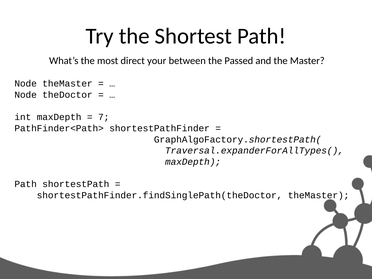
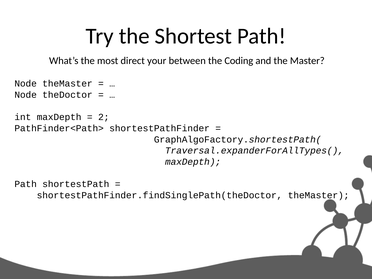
Passed: Passed -> Coding
7: 7 -> 2
